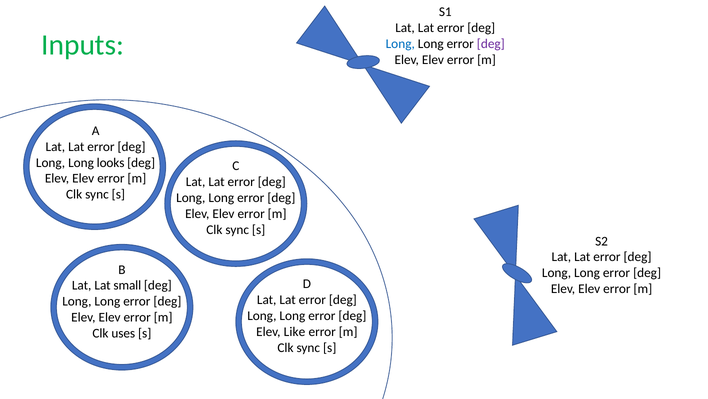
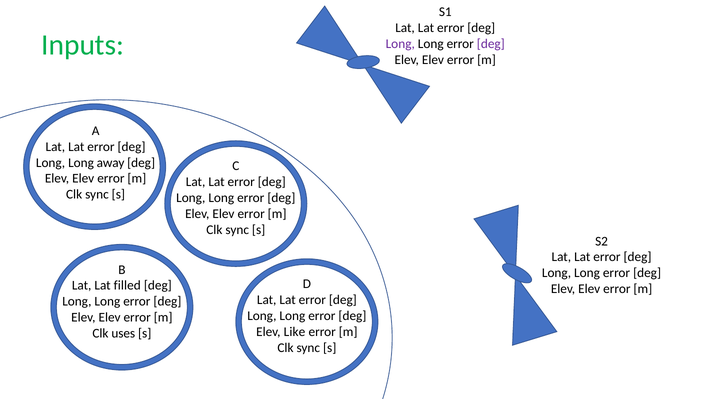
Long at (400, 44) colour: blue -> purple
looks: looks -> away
small: small -> filled
